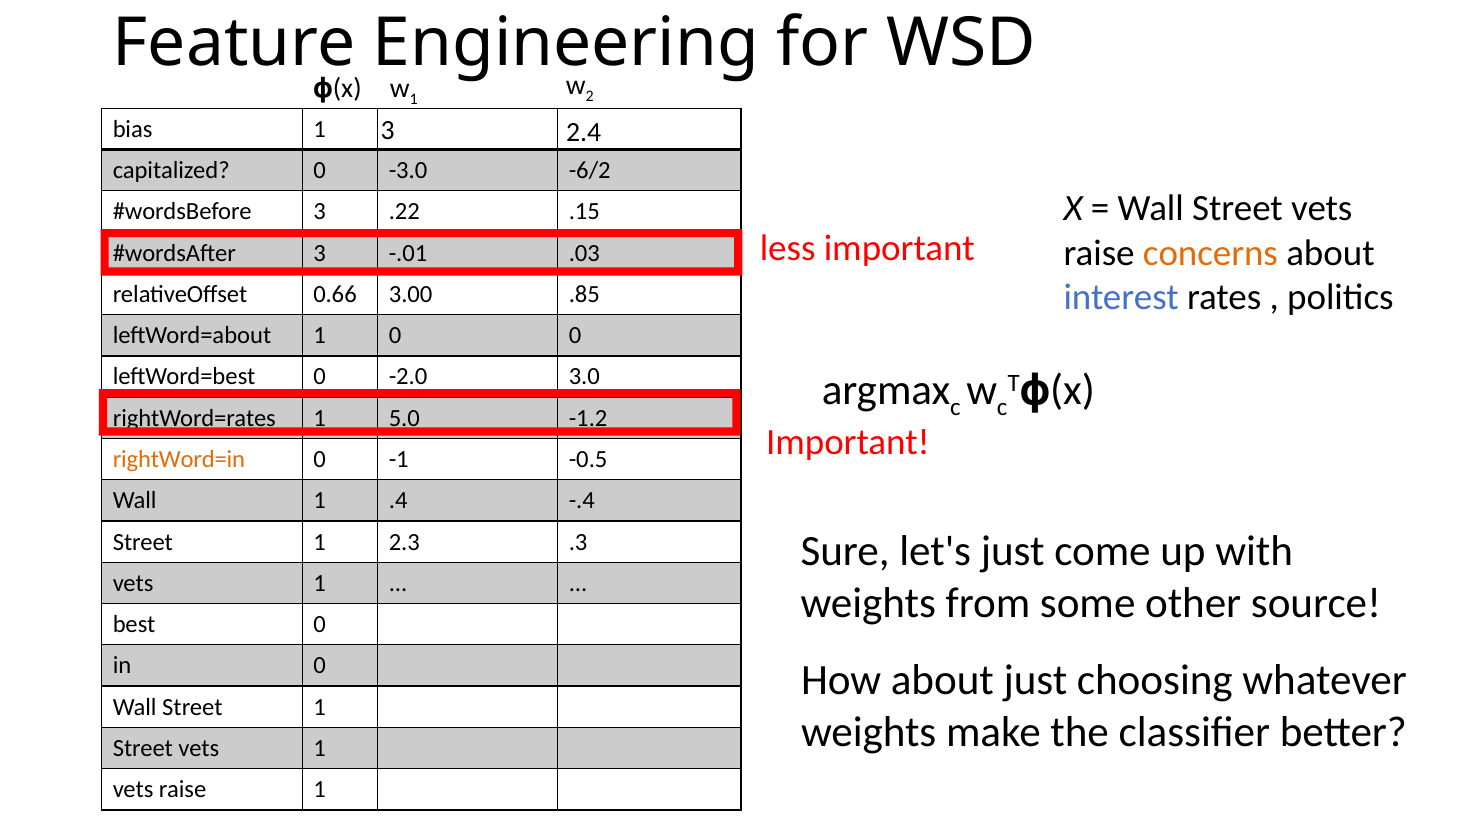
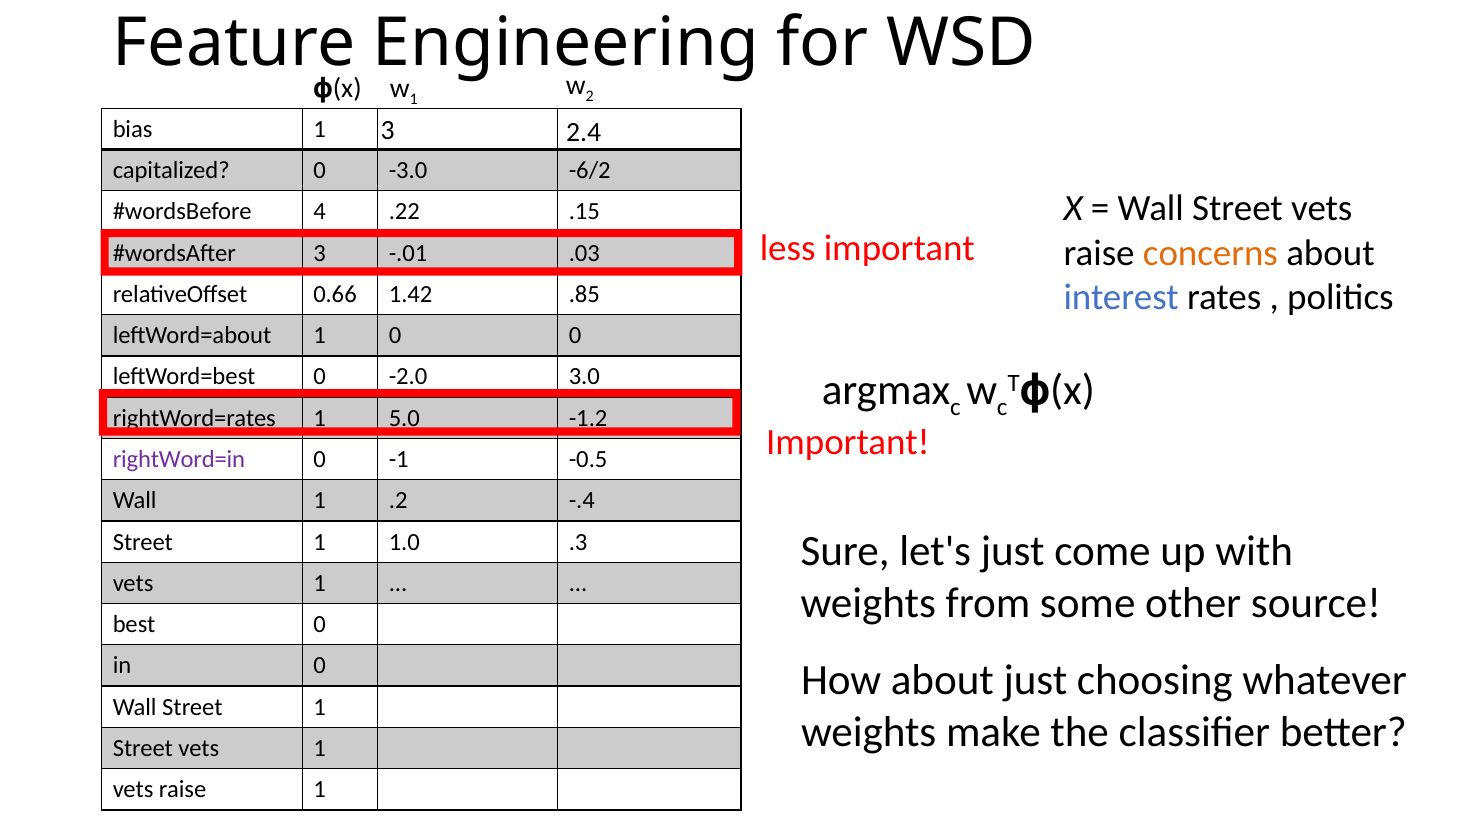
3 at (320, 212): 3 -> 4
3.00: 3.00 -> 1.42
rightWord=in colour: orange -> purple
.4: .4 -> .2
2.3: 2.3 -> 1.0
